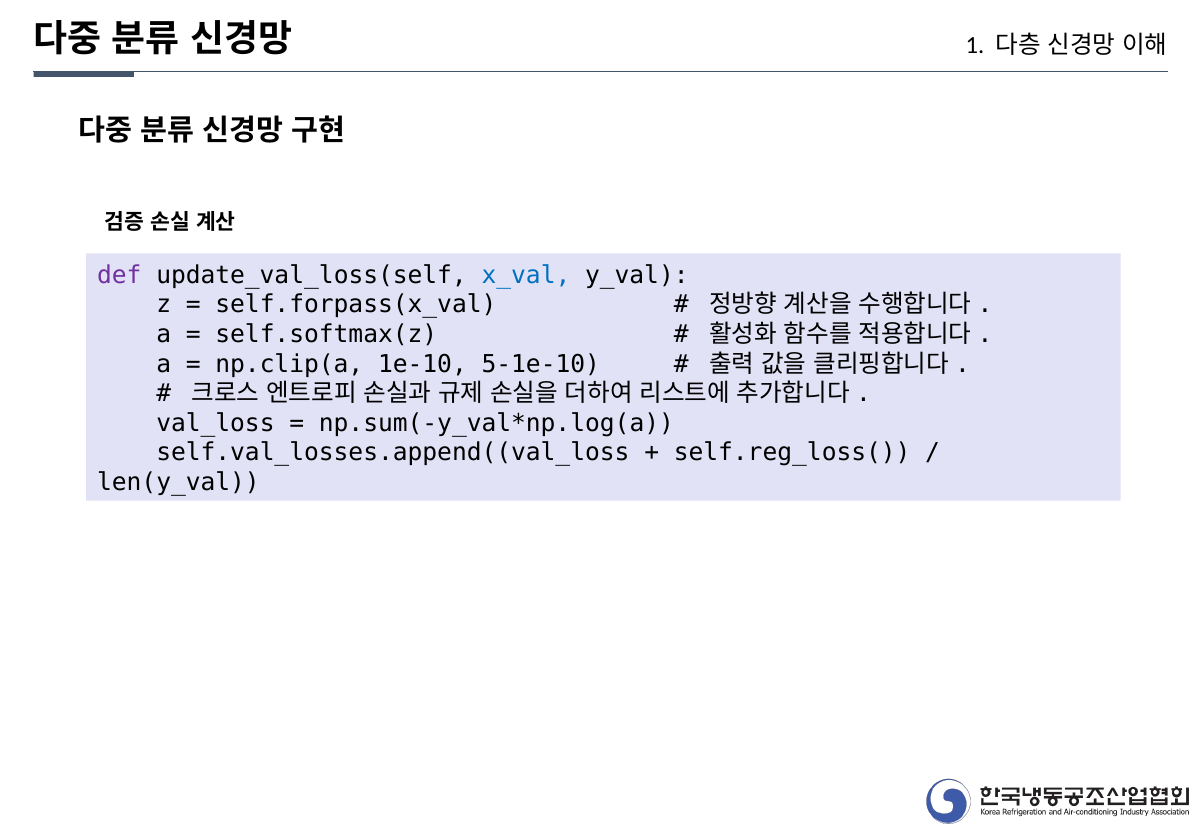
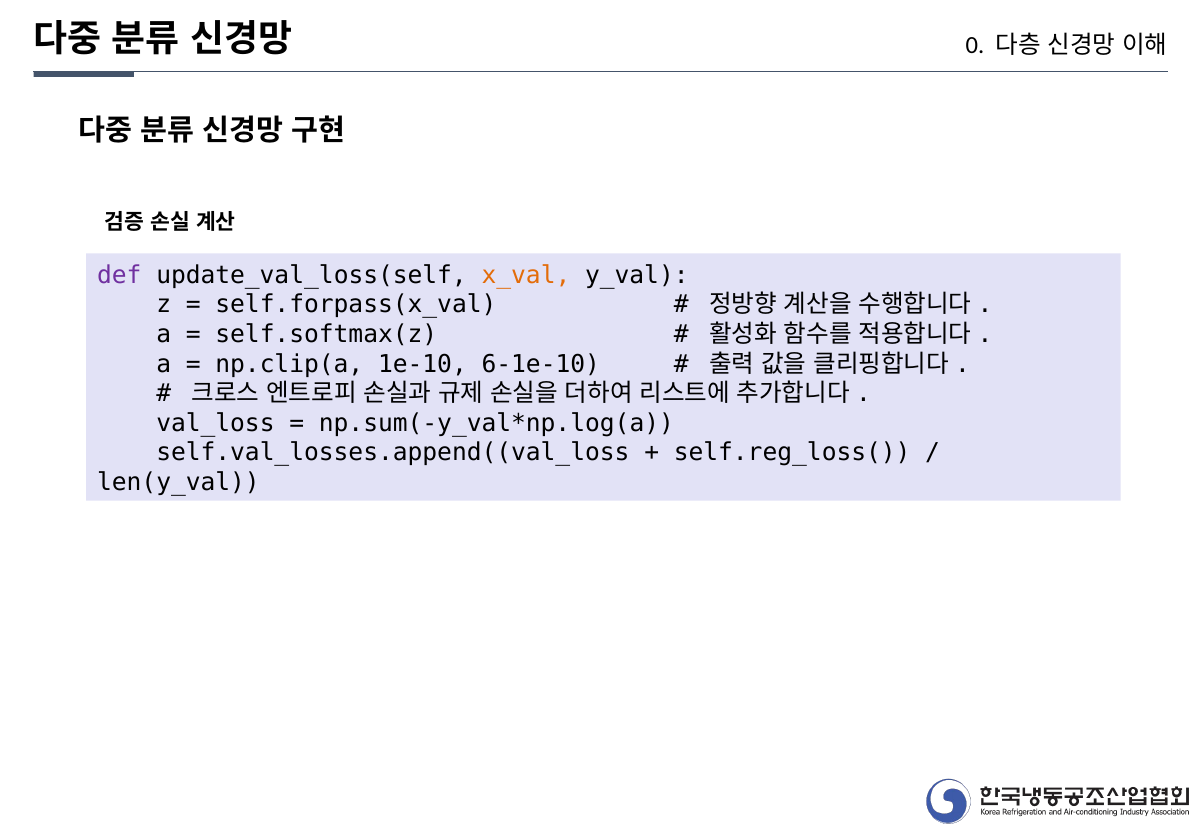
1: 1 -> 0
x_val colour: blue -> orange
5-1e-10: 5-1e-10 -> 6-1e-10
